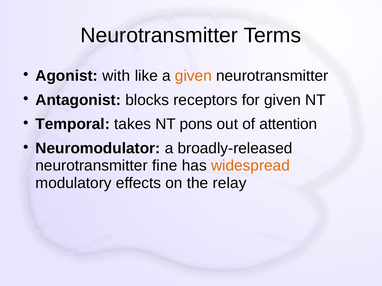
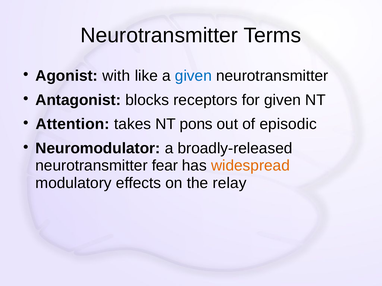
given at (193, 76) colour: orange -> blue
Temporal: Temporal -> Attention
attention: attention -> episodic
fine: fine -> fear
